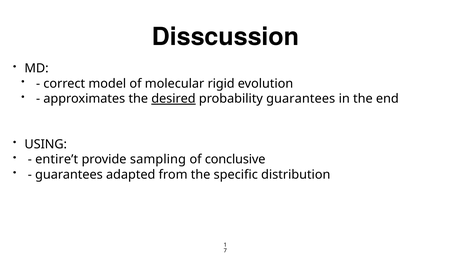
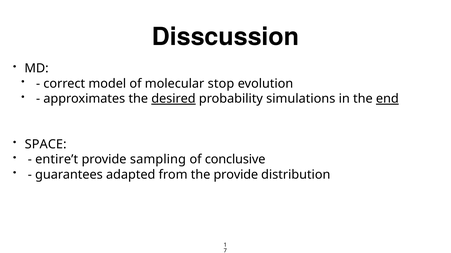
rigid: rigid -> stop
probability guarantees: guarantees -> simulations
end underline: none -> present
USING: USING -> SPACE
the specific: specific -> provide
